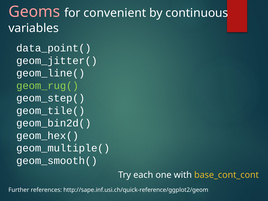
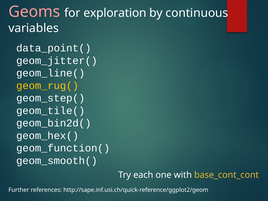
convenient: convenient -> exploration
geom_rug( colour: light green -> yellow
geom_multiple(: geom_multiple( -> geom_function(
